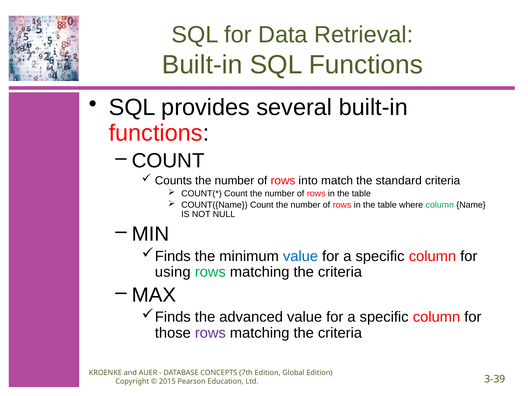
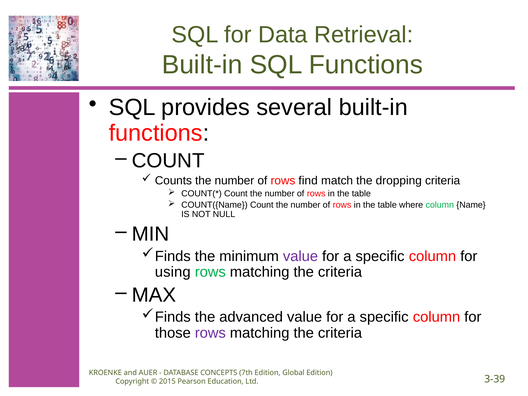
into: into -> find
standard: standard -> dropping
value at (301, 256) colour: blue -> purple
